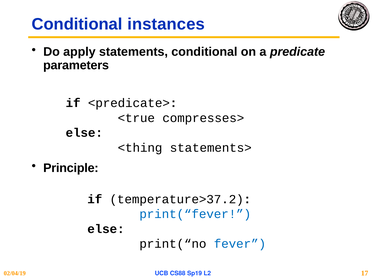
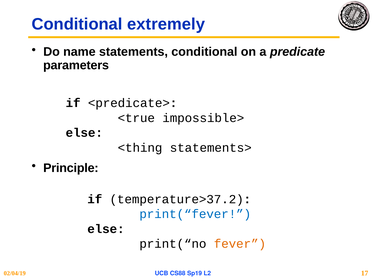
instances: instances -> extremely
apply: apply -> name
compresses>: compresses> -> impossible>
fever colour: blue -> orange
